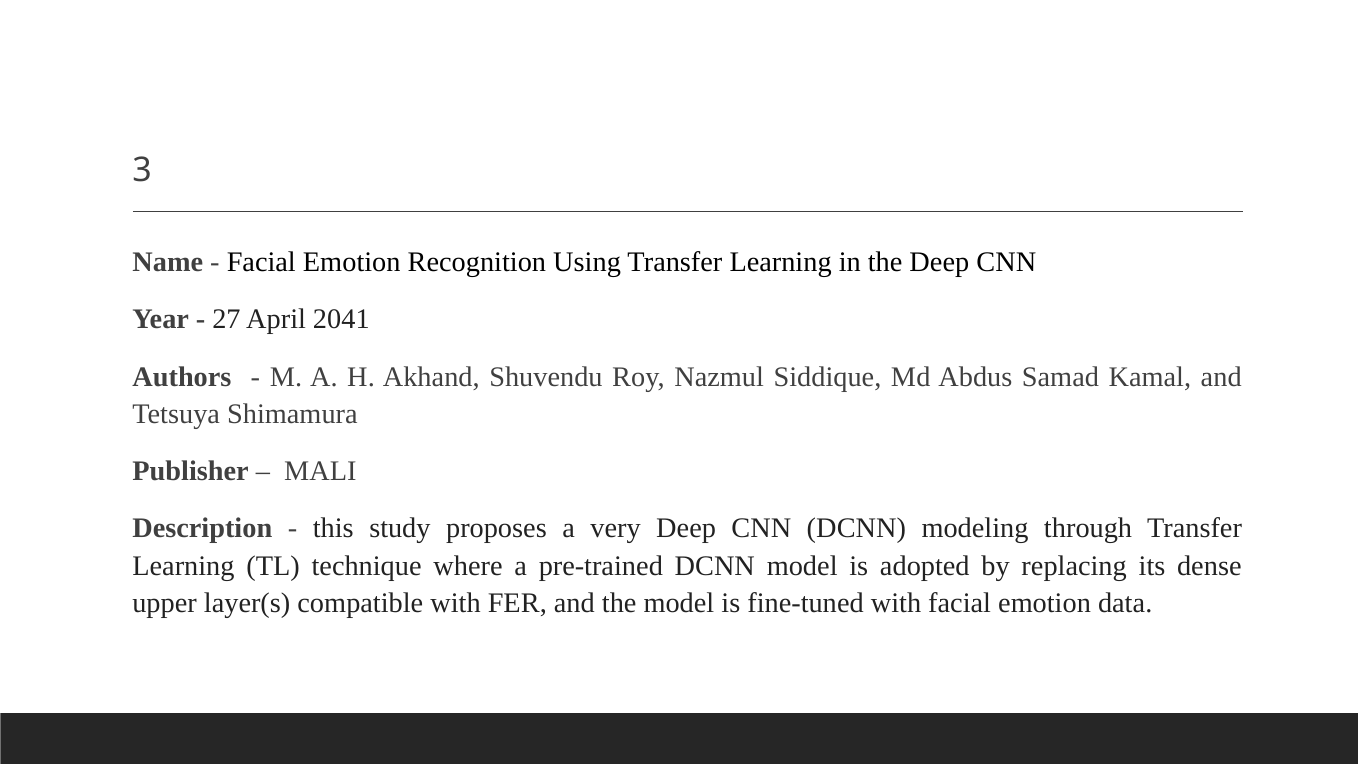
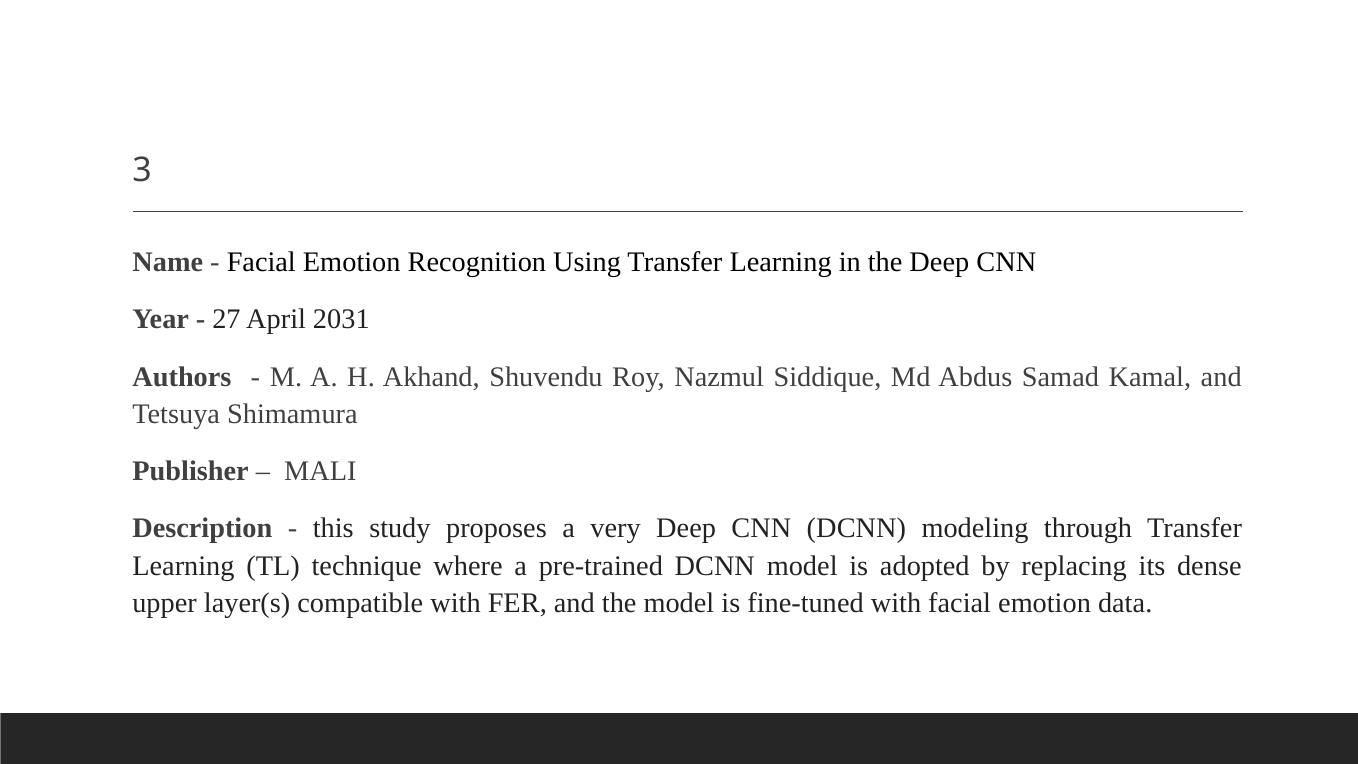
2041: 2041 -> 2031
